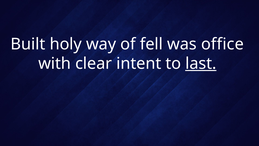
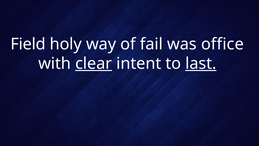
Built: Built -> Field
fell: fell -> fail
clear underline: none -> present
